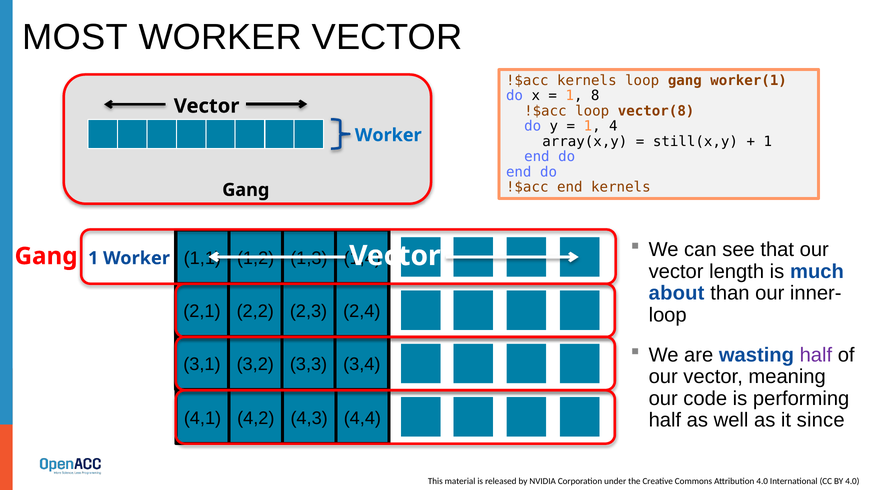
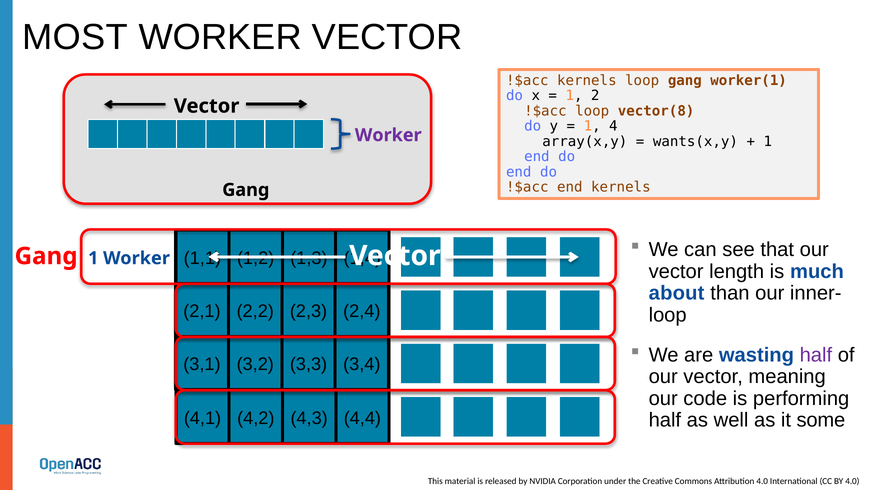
8: 8 -> 2
Worker at (388, 135) colour: blue -> purple
still(x,y: still(x,y -> wants(x,y
since: since -> some
